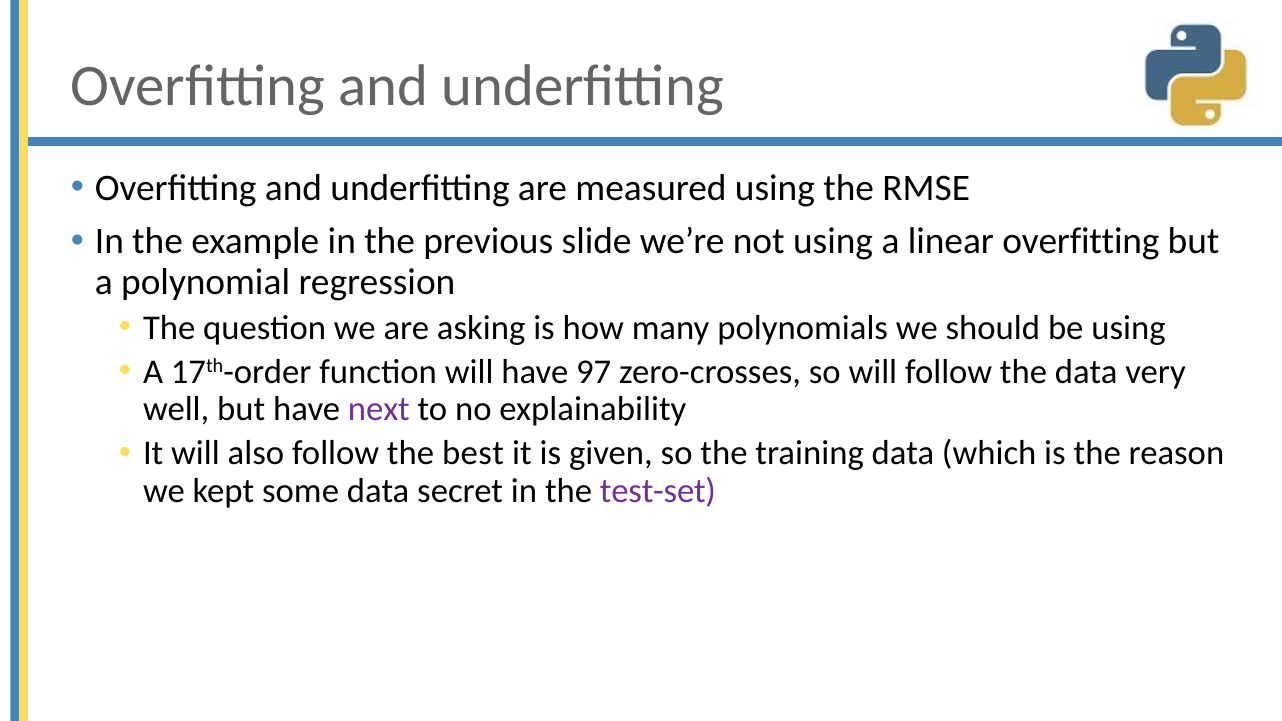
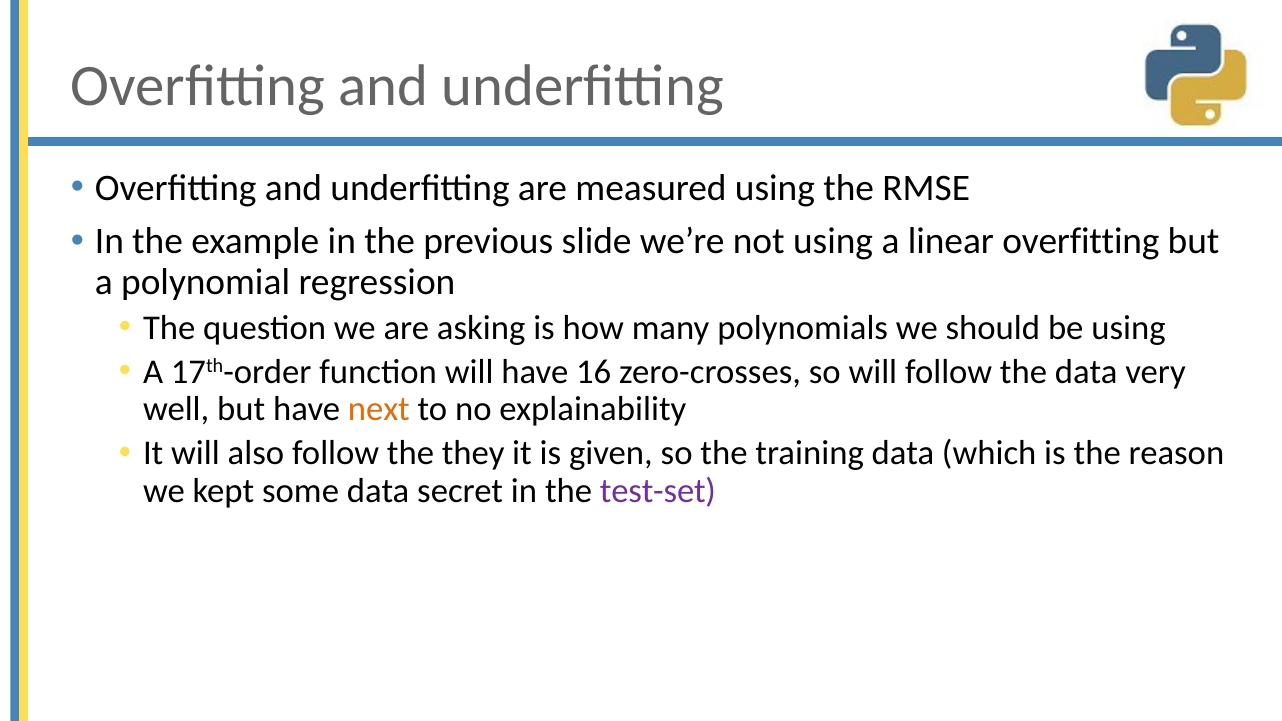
97: 97 -> 16
next colour: purple -> orange
best: best -> they
